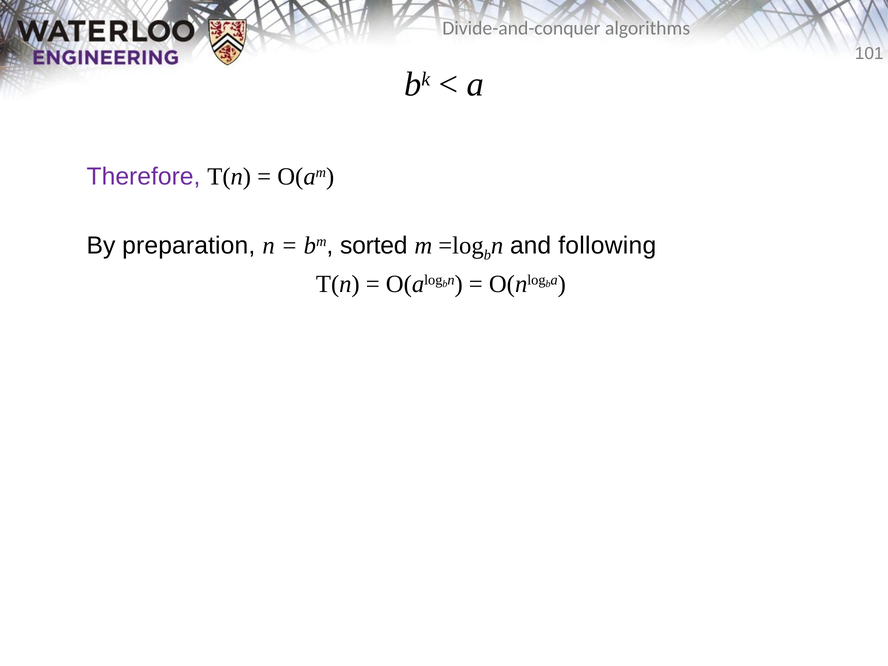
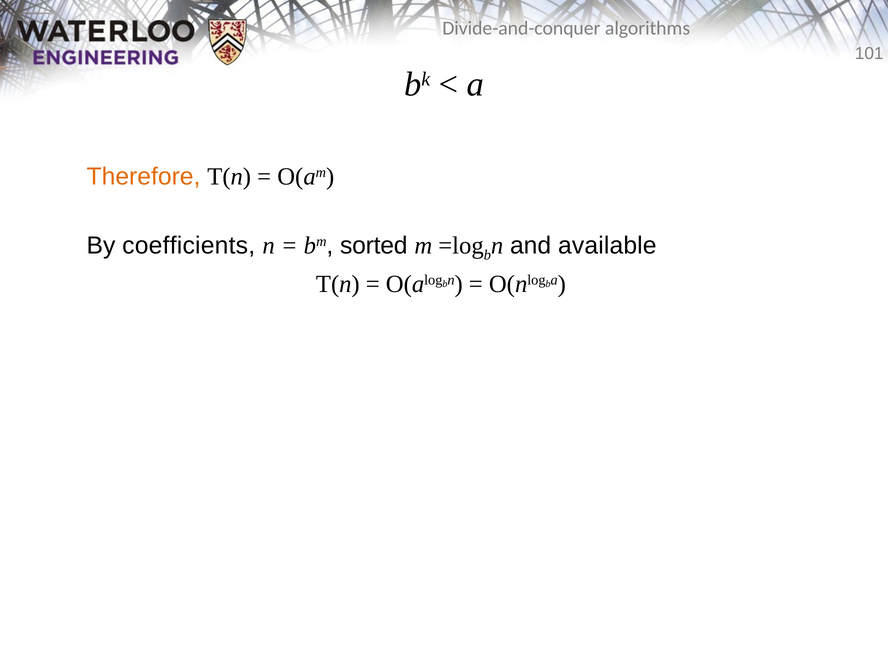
Therefore colour: purple -> orange
preparation: preparation -> coefficients
following: following -> available
